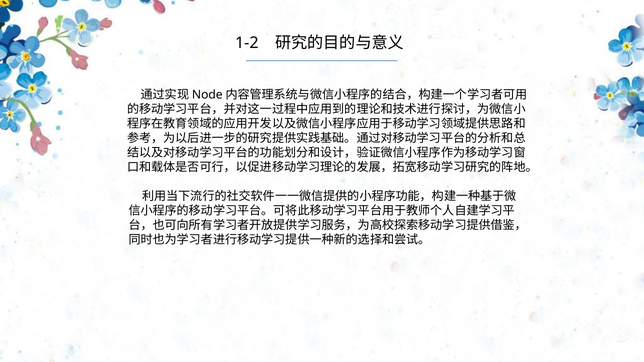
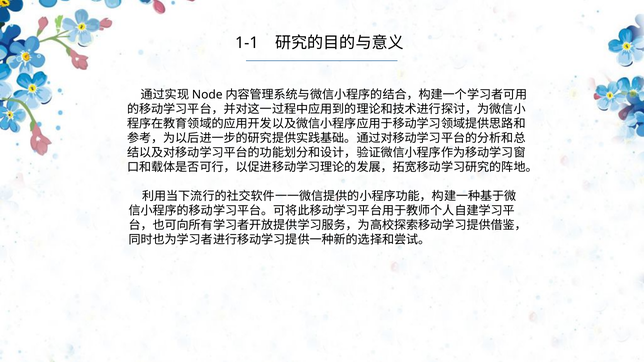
1-2: 1-2 -> 1-1
